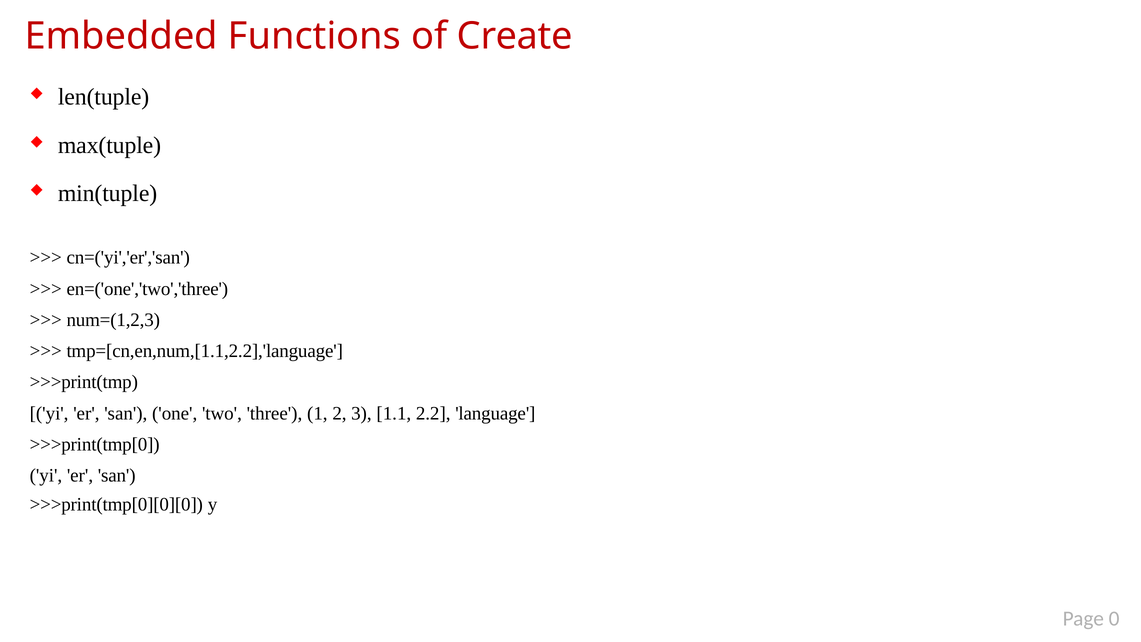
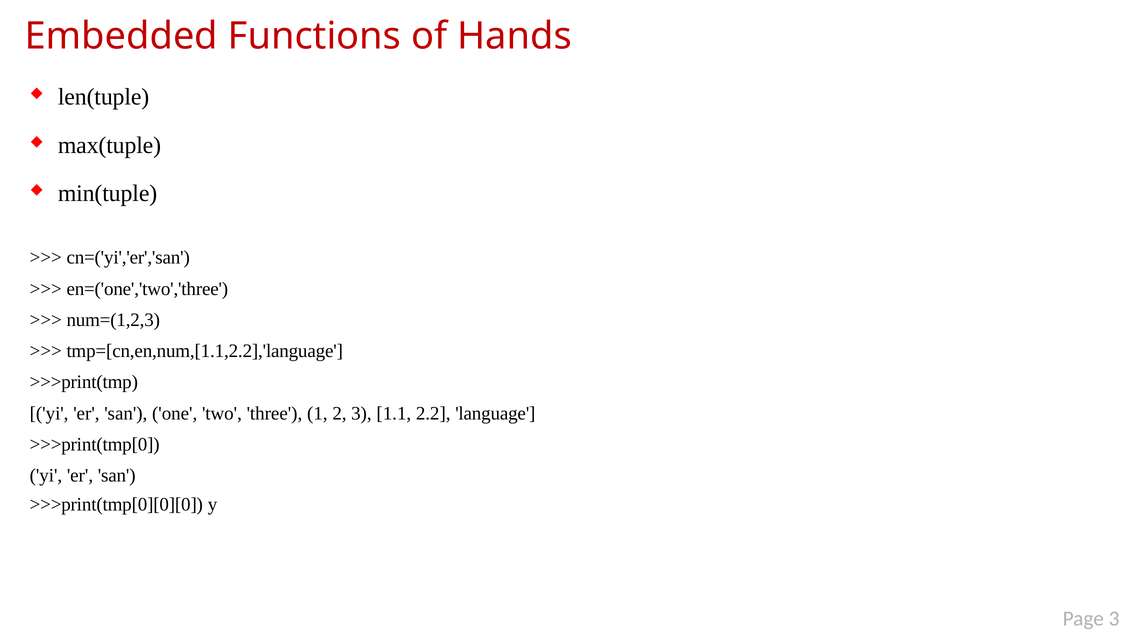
Create: Create -> Hands
Page 0: 0 -> 3
